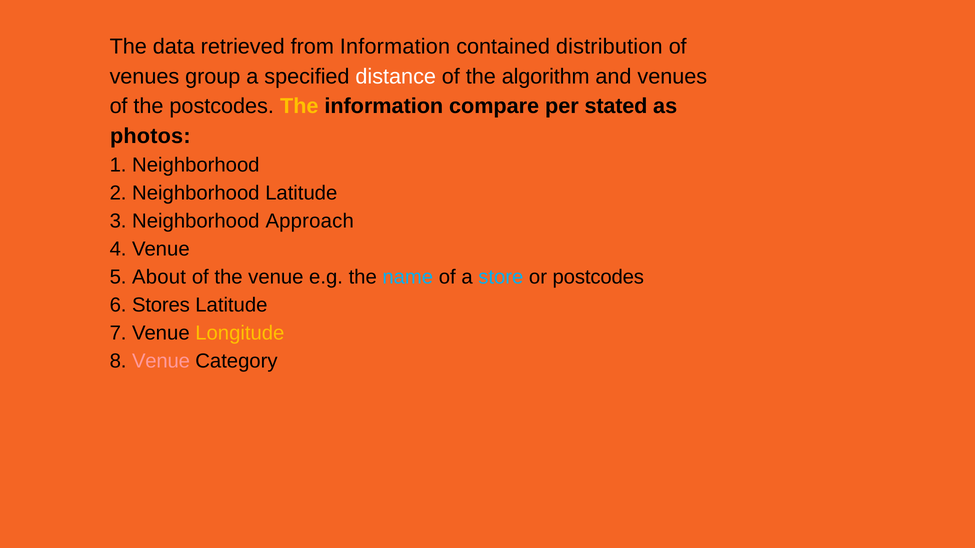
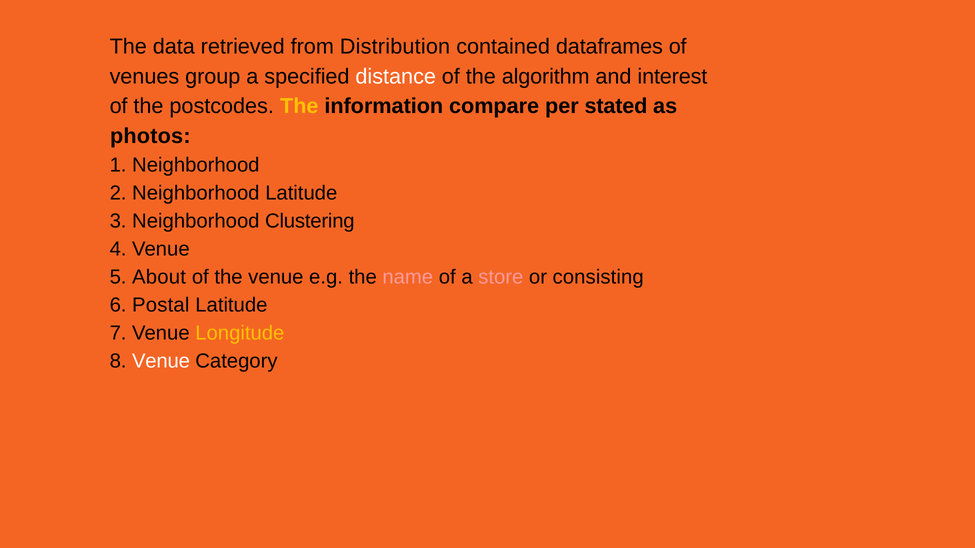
from Information: Information -> Distribution
distribution: distribution -> dataframes
and venues: venues -> interest
Approach: Approach -> Clustering
name colour: light blue -> pink
store colour: light blue -> pink
or postcodes: postcodes -> consisting
Stores: Stores -> Postal
Venue at (161, 361) colour: pink -> white
